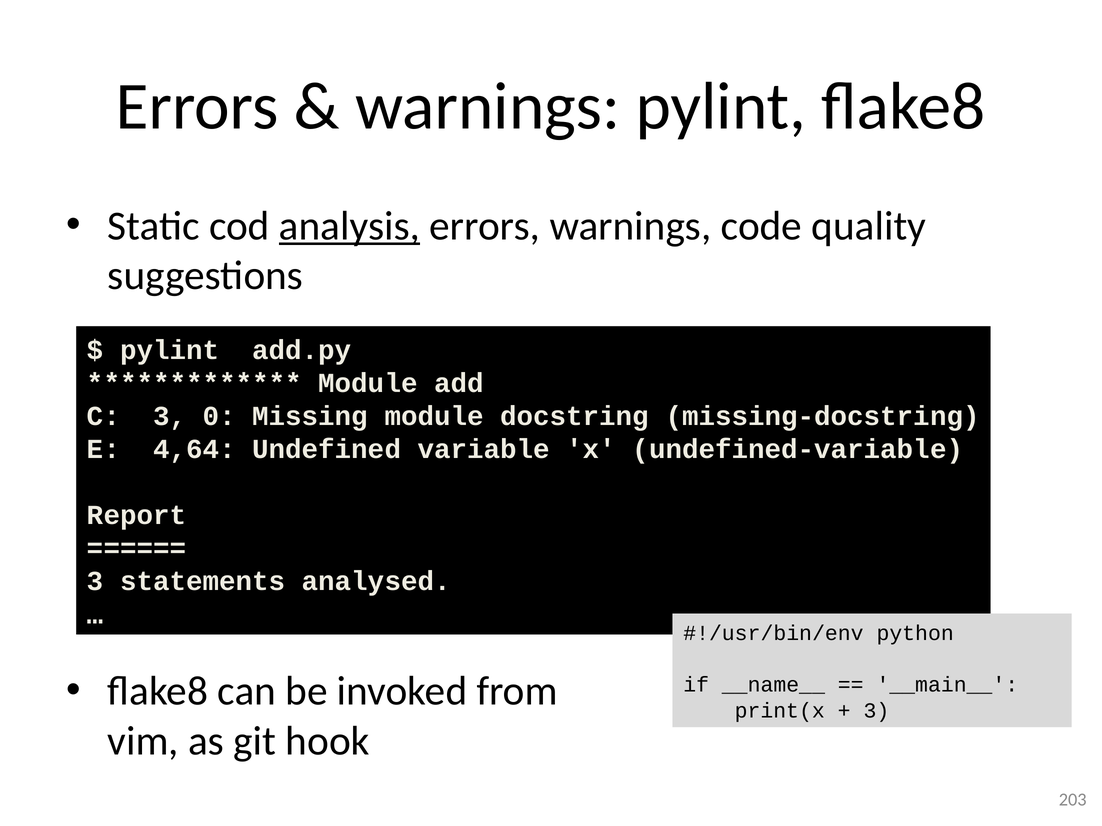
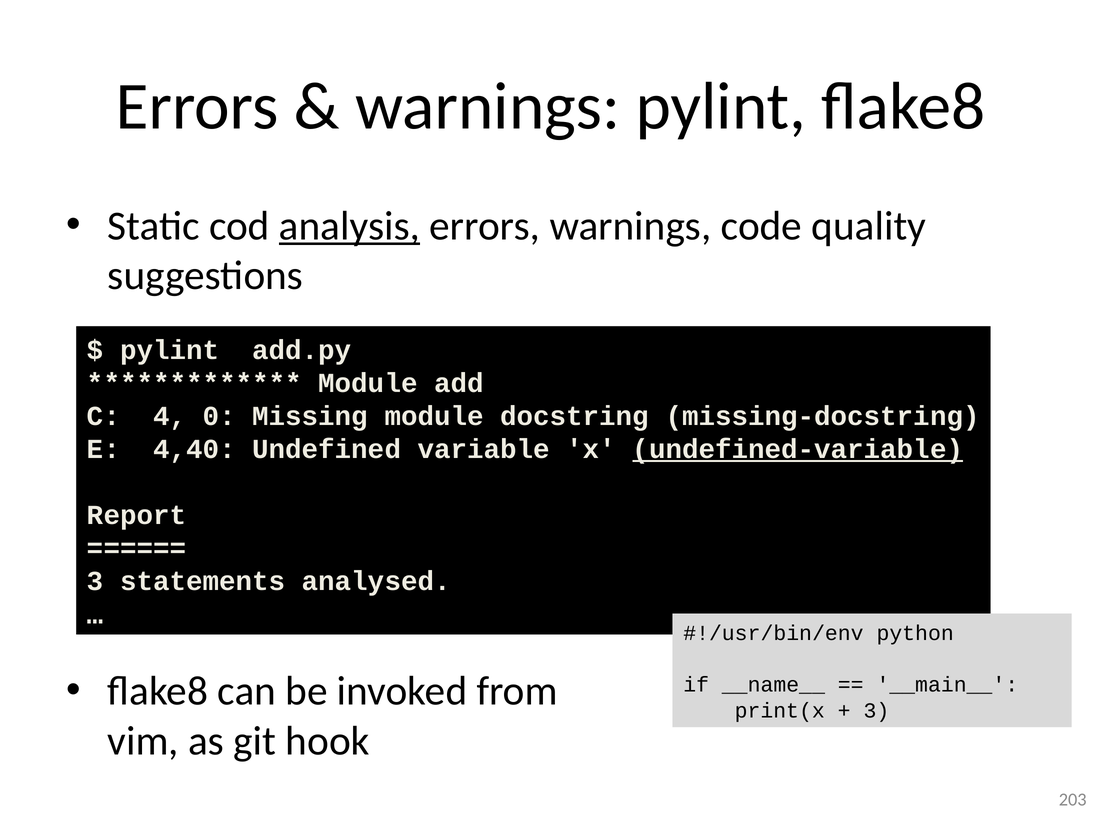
C 3: 3 -> 4
4,64: 4,64 -> 4,40
undefined-variable underline: none -> present
